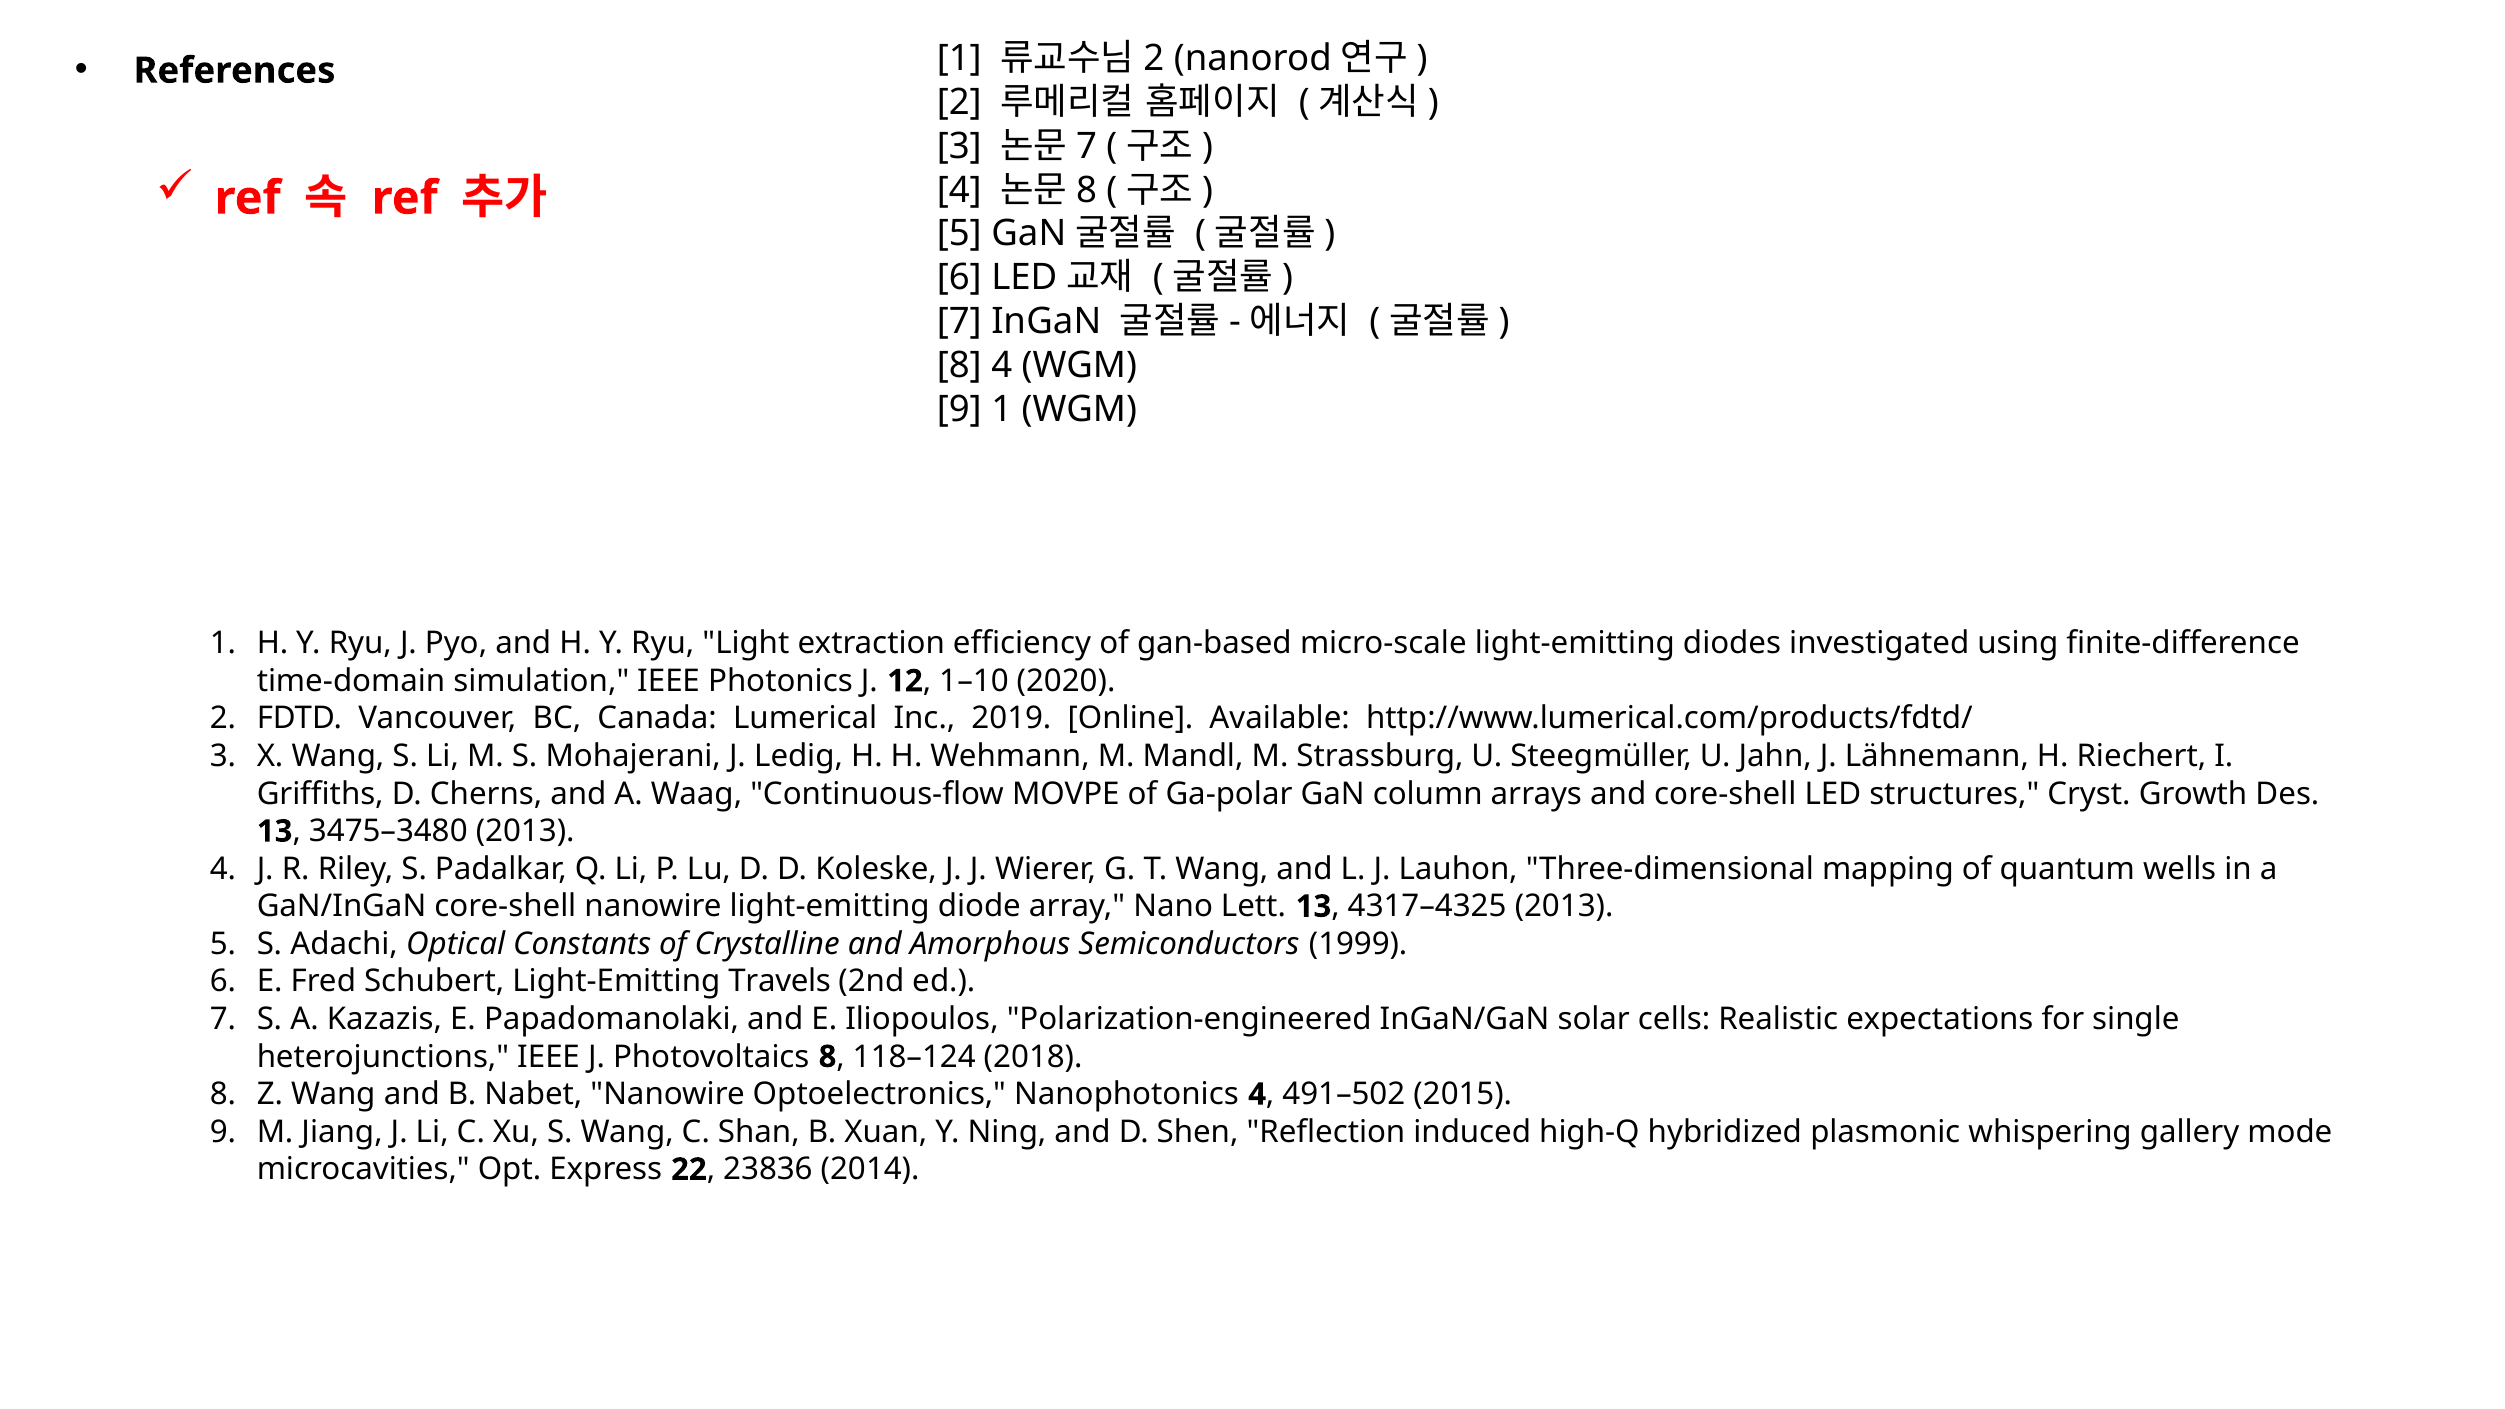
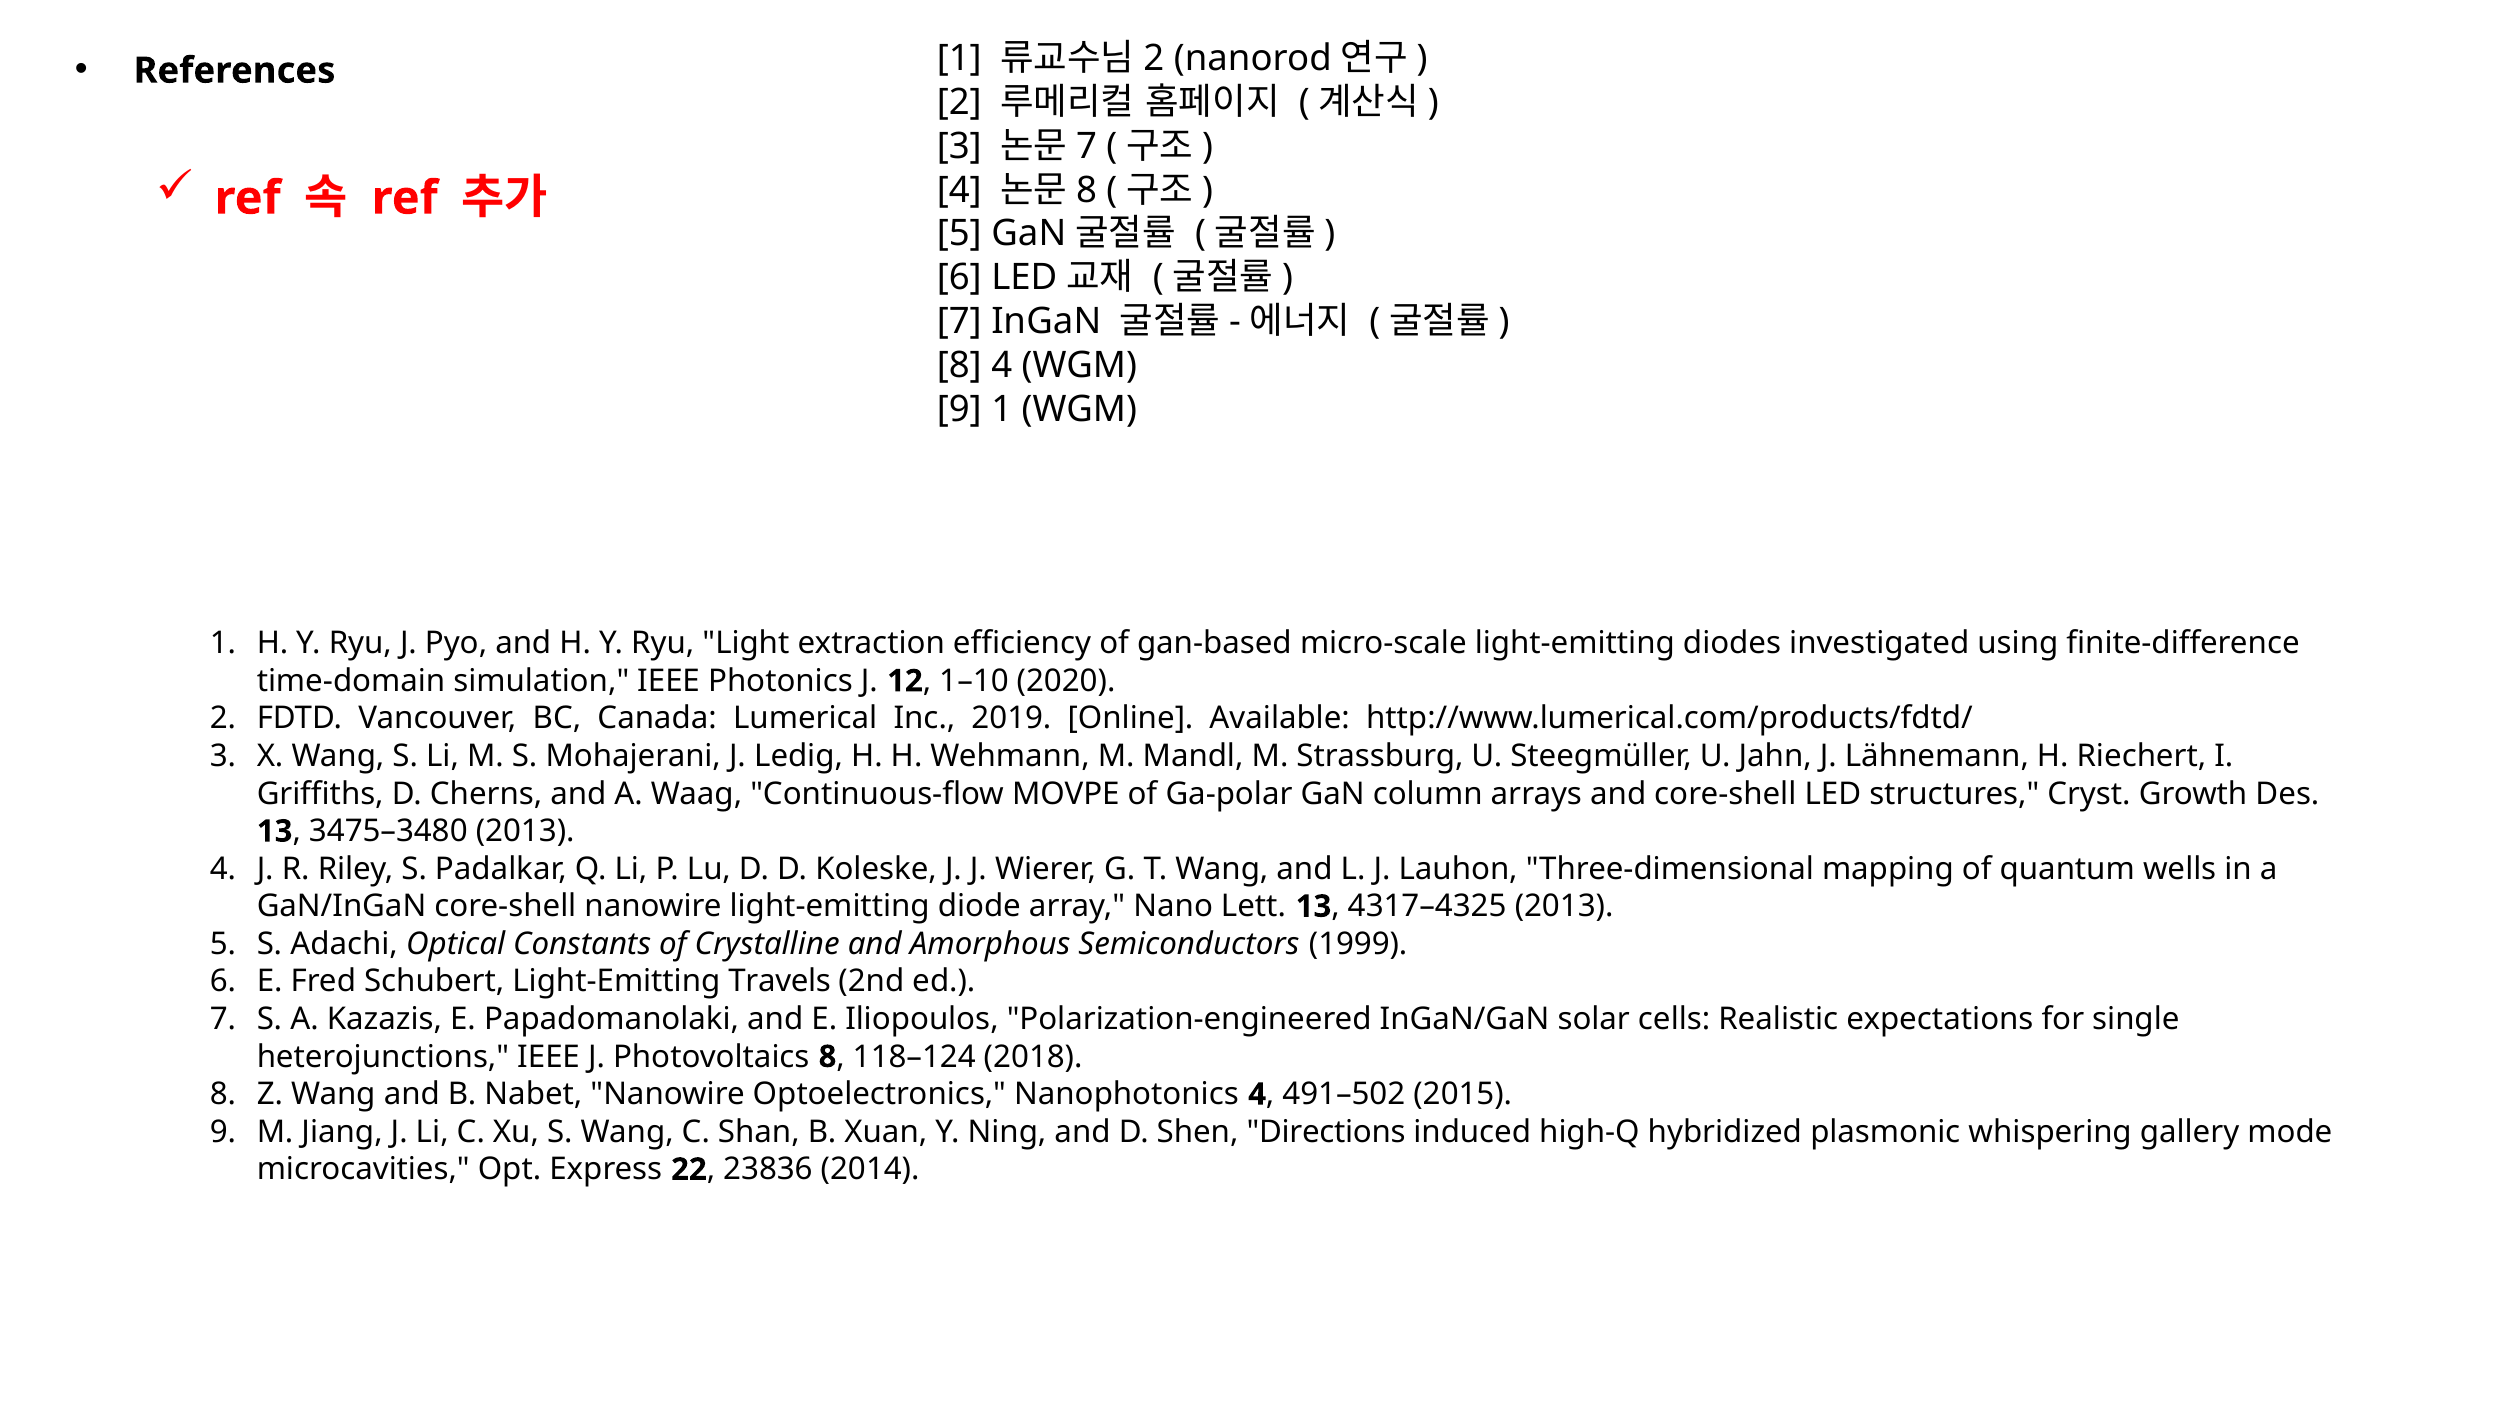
Reflection: Reflection -> Directions
